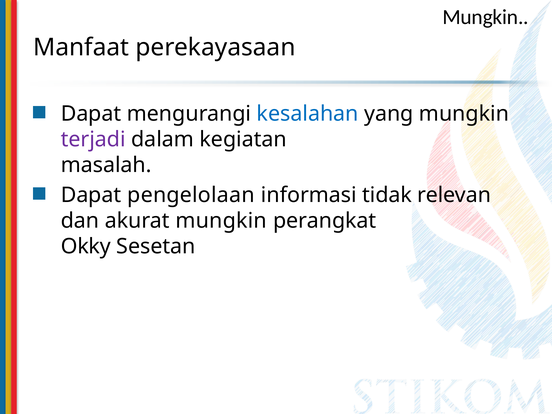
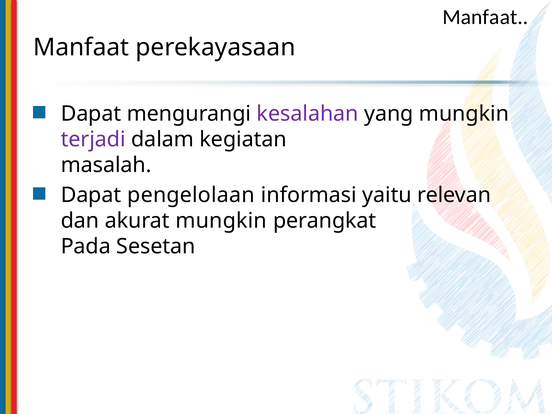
Mungkin at (486, 17): Mungkin -> Manfaat
kesalahan colour: blue -> purple
tidak: tidak -> yaitu
Okky: Okky -> Pada
